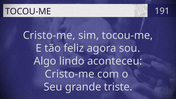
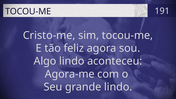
Cristo-me at (70, 74): Cristo-me -> Agora-me
grande triste: triste -> lindo
